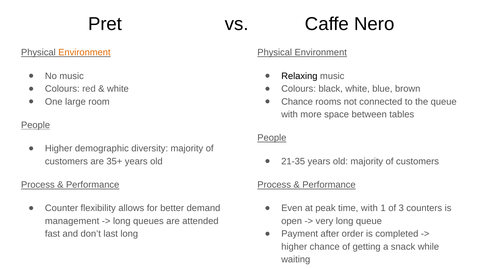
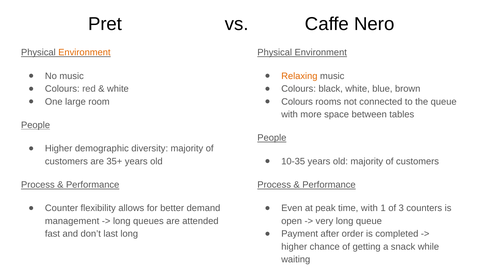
Relaxing colour: black -> orange
Chance at (297, 102): Chance -> Colours
21-35: 21-35 -> 10-35
